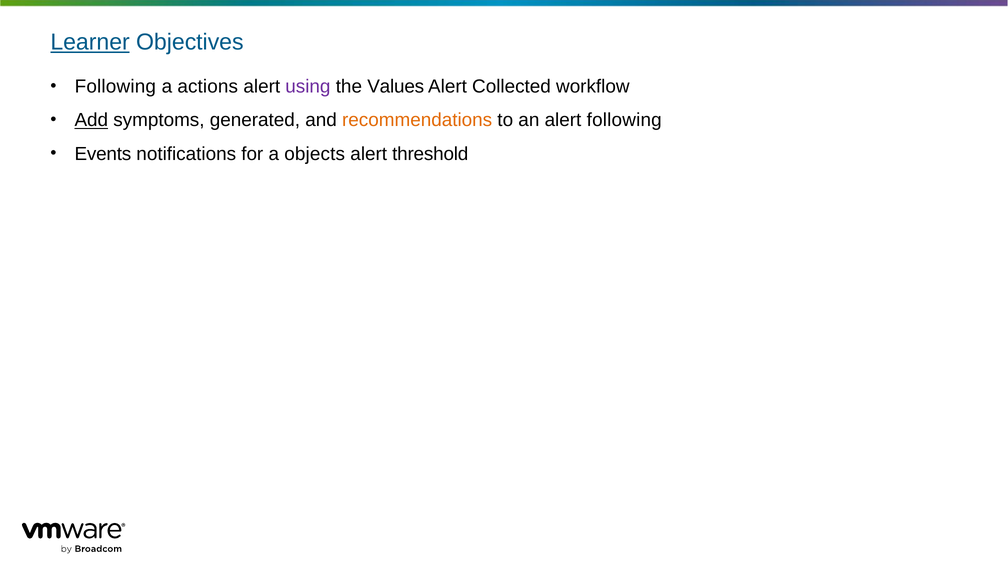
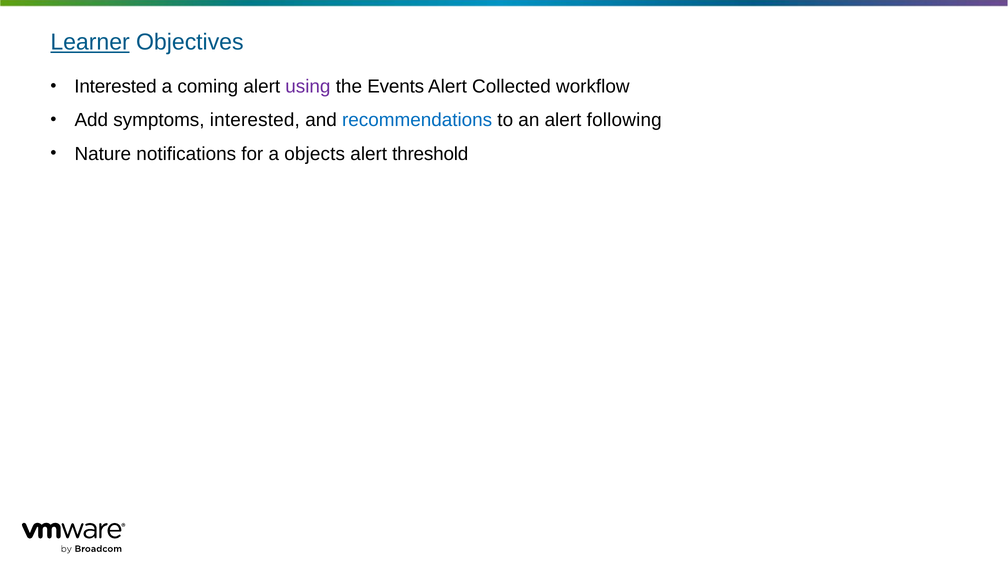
Following at (115, 87): Following -> Interested
actions: actions -> coming
Values: Values -> Events
Add underline: present -> none
symptoms generated: generated -> interested
recommendations colour: orange -> blue
Events: Events -> Nature
